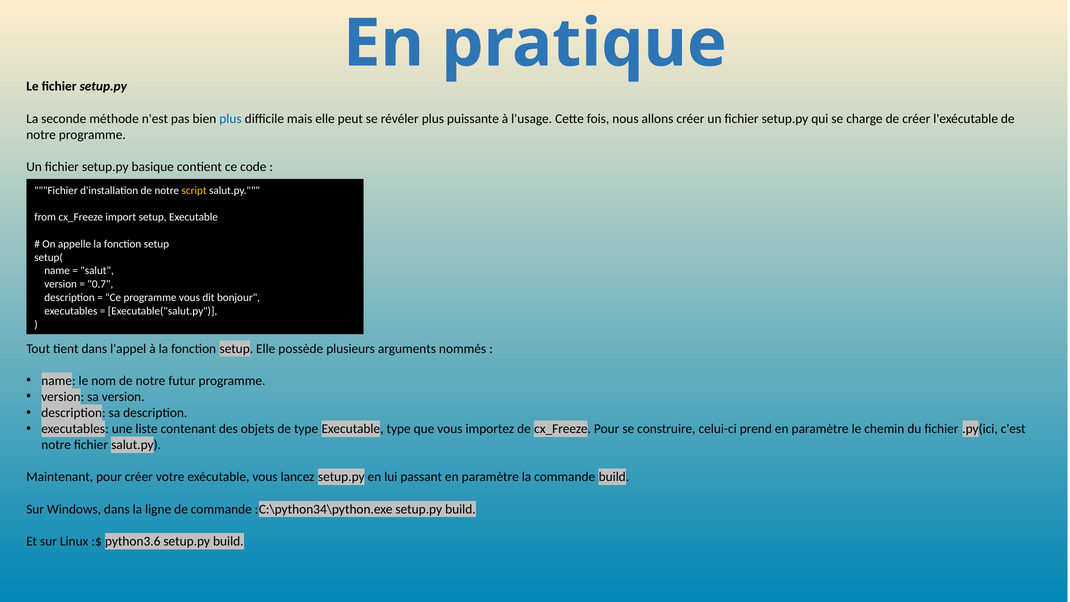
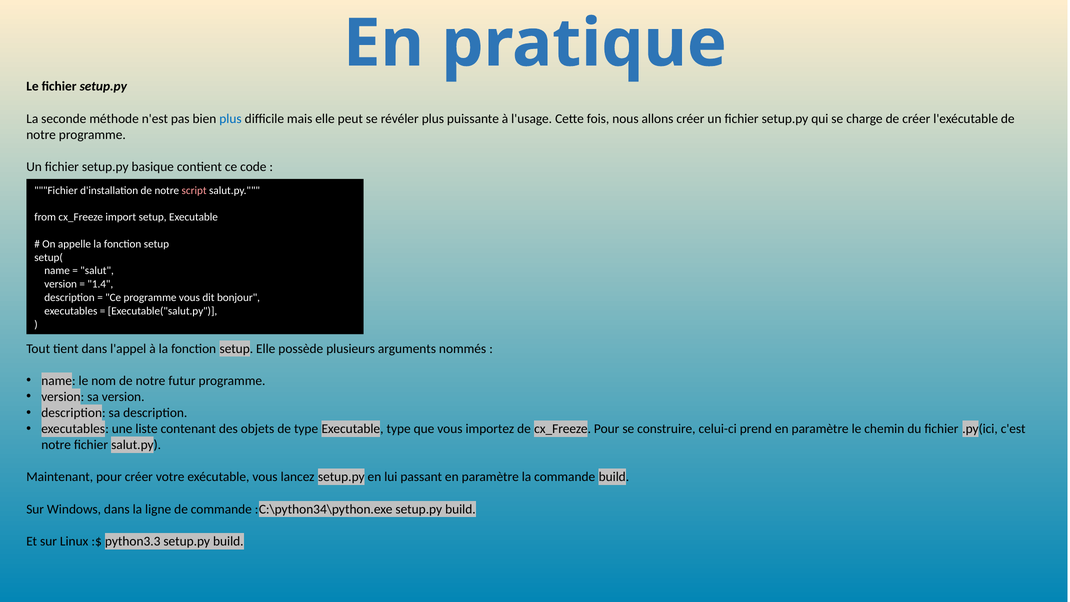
script colour: yellow -> pink
0.7: 0.7 -> 1.4
python3.6: python3.6 -> python3.3
